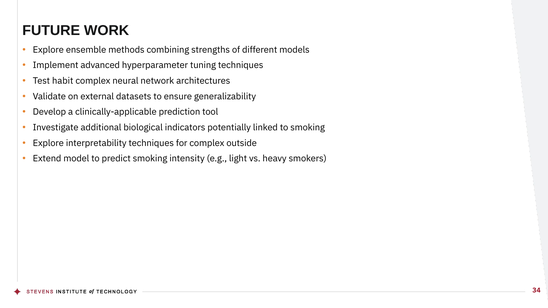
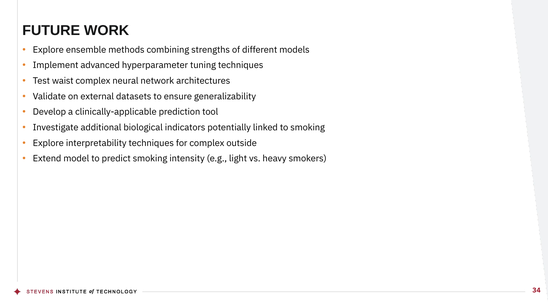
habit: habit -> waist
